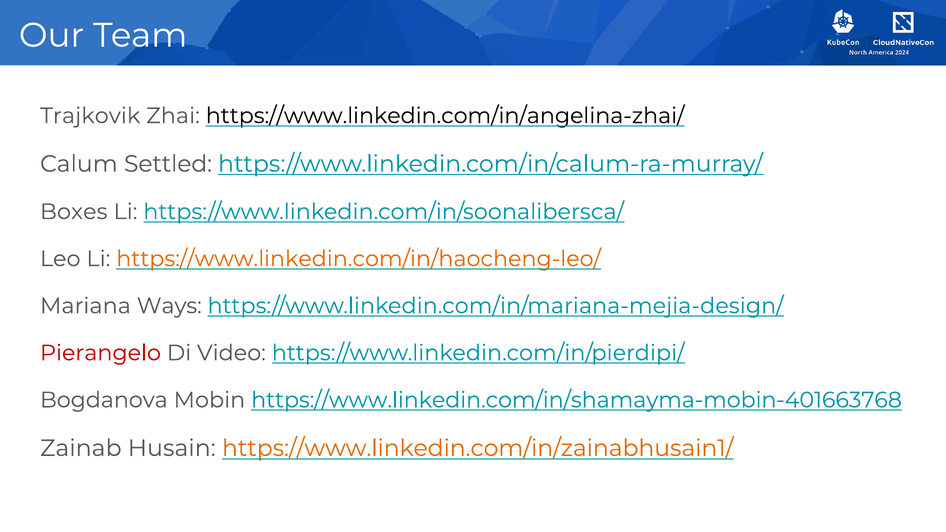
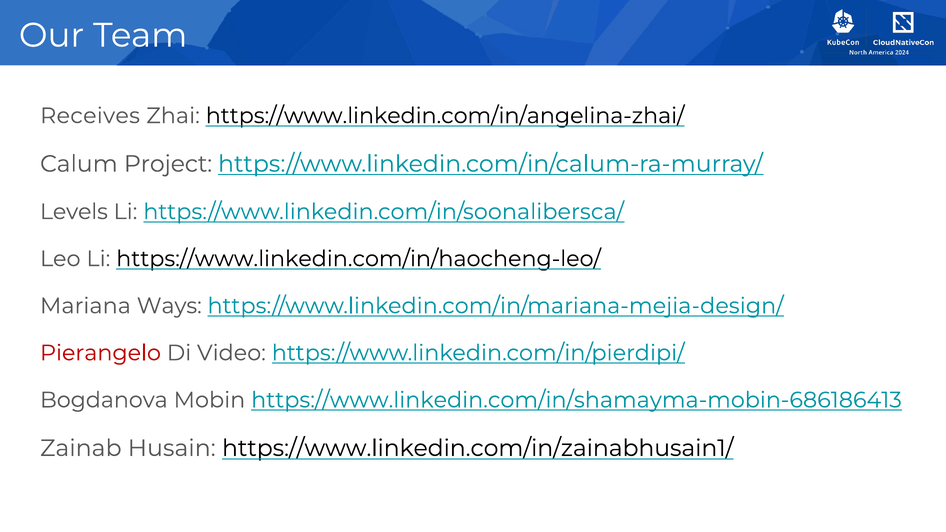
Trajkovik: Trajkovik -> Receives
Settled: Settled -> Project
Boxes: Boxes -> Levels
https://www.linkedin.com/in/haocheng-leo/ colour: orange -> black
https://www.linkedin.com/in/shamayma-mobin-401663768: https://www.linkedin.com/in/shamayma-mobin-401663768 -> https://www.linkedin.com/in/shamayma-mobin-686186413
https://www.linkedin.com/in/zainabhusain1/ colour: orange -> black
